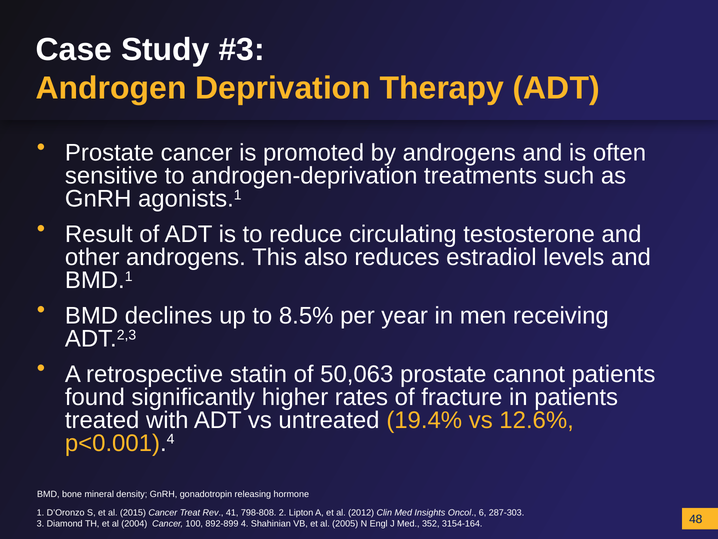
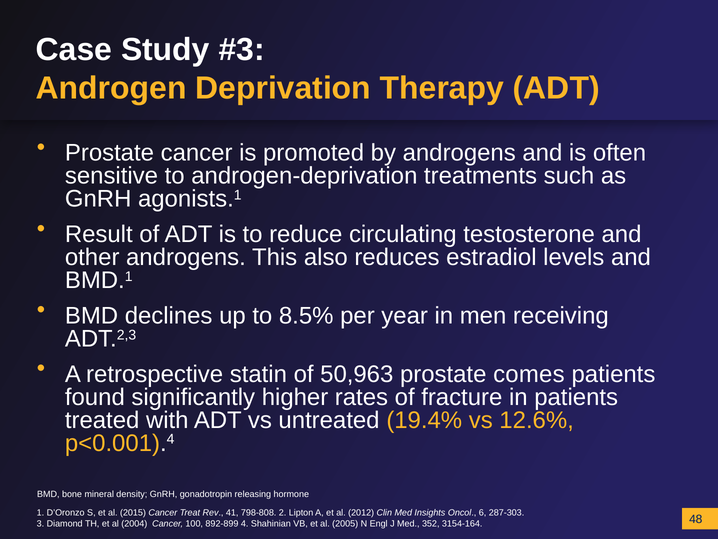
50,063: 50,063 -> 50,963
cannot: cannot -> comes
